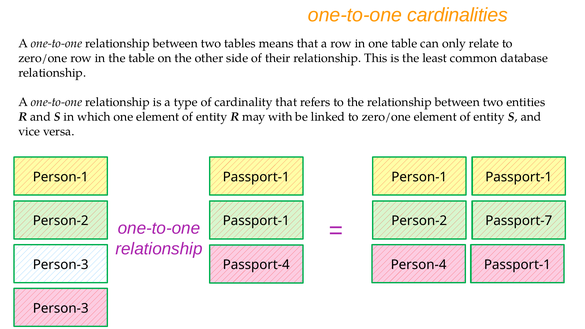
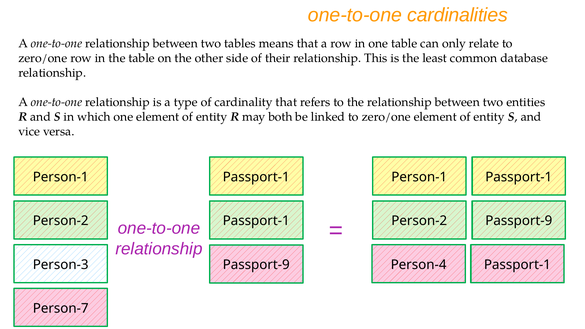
with: with -> both
Person-2 Passport-7: Passport-7 -> Passport-9
Person-3 Passport-4: Passport-4 -> Passport-9
Person-3 at (61, 308): Person-3 -> Person-7
